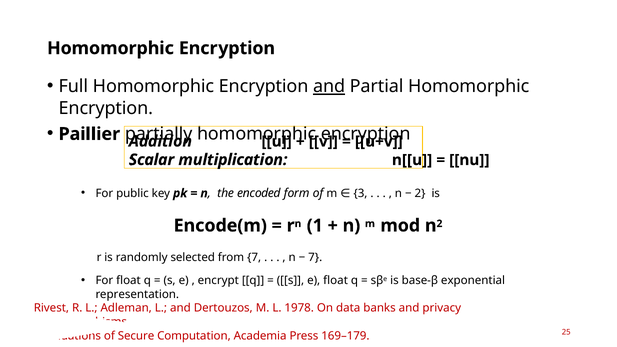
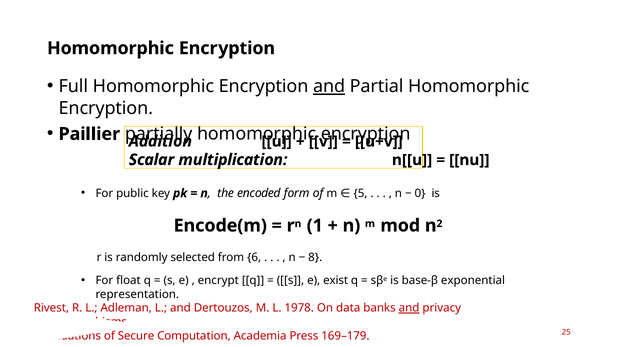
3: 3 -> 5
2: 2 -> 0
from 7: 7 -> 6
7 at (315, 257): 7 -> 8
e float: float -> exist
and at (409, 308) underline: none -> present
